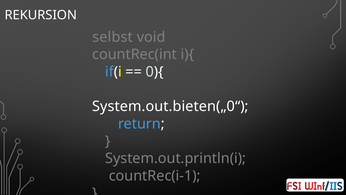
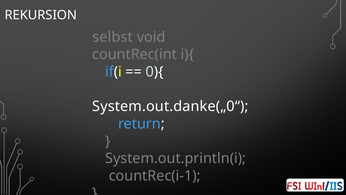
System.out.bieten(„0“: System.out.bieten(„0“ -> System.out.danke(„0“
